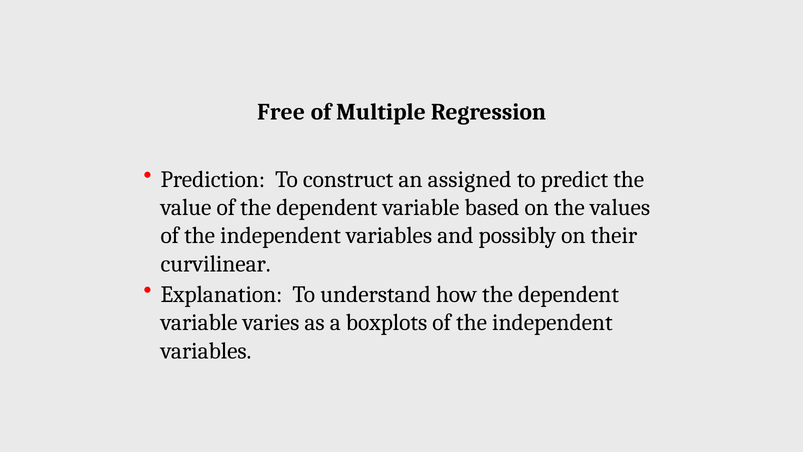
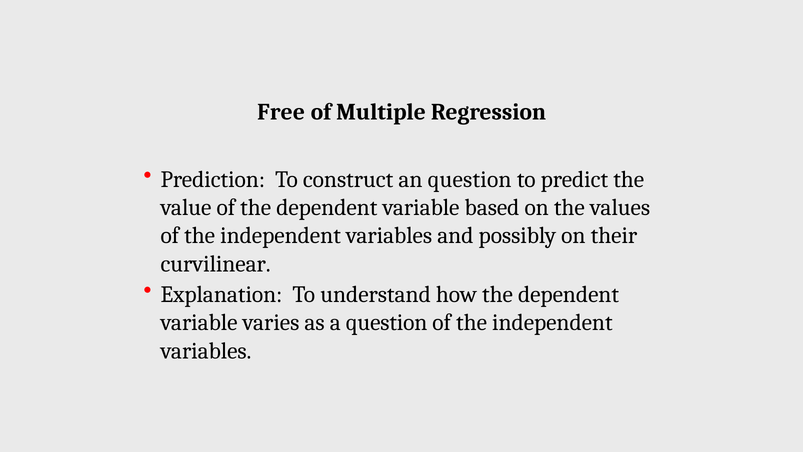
an assigned: assigned -> question
a boxplots: boxplots -> question
